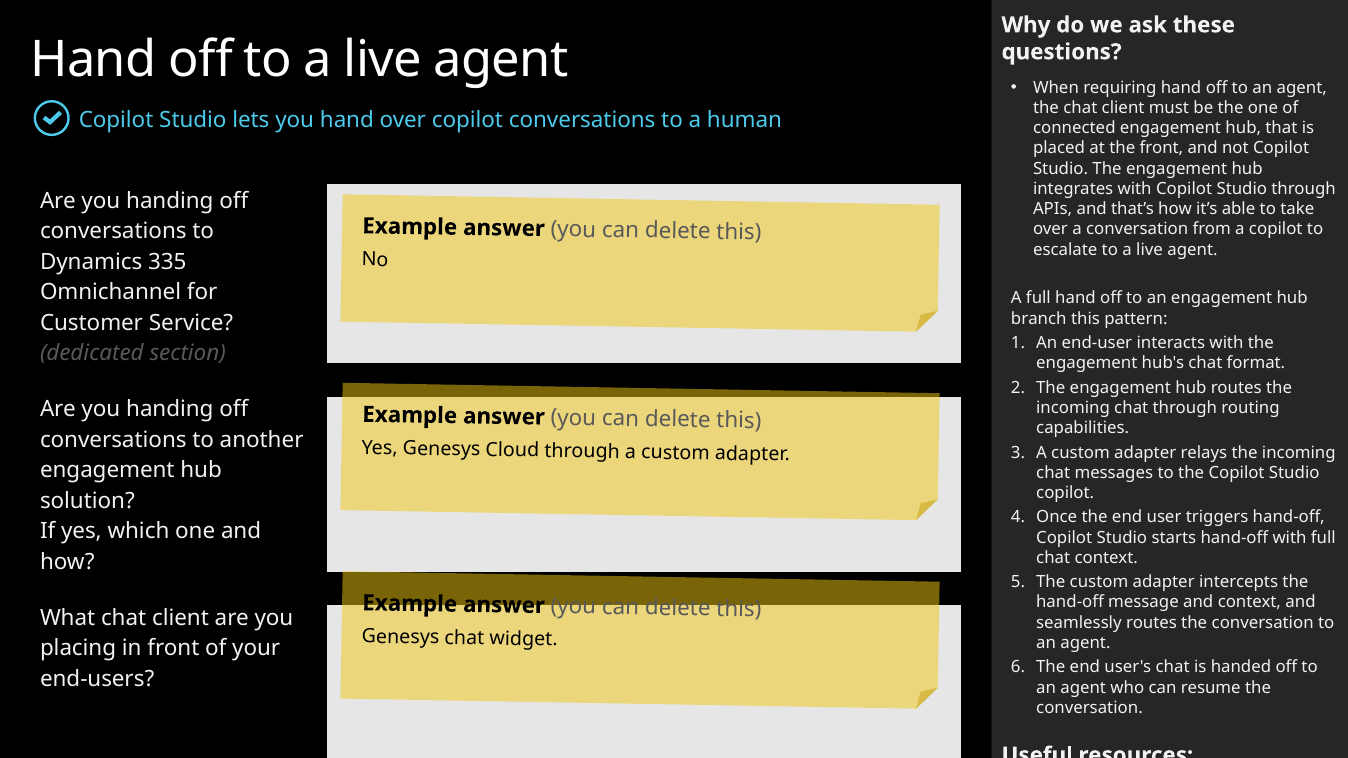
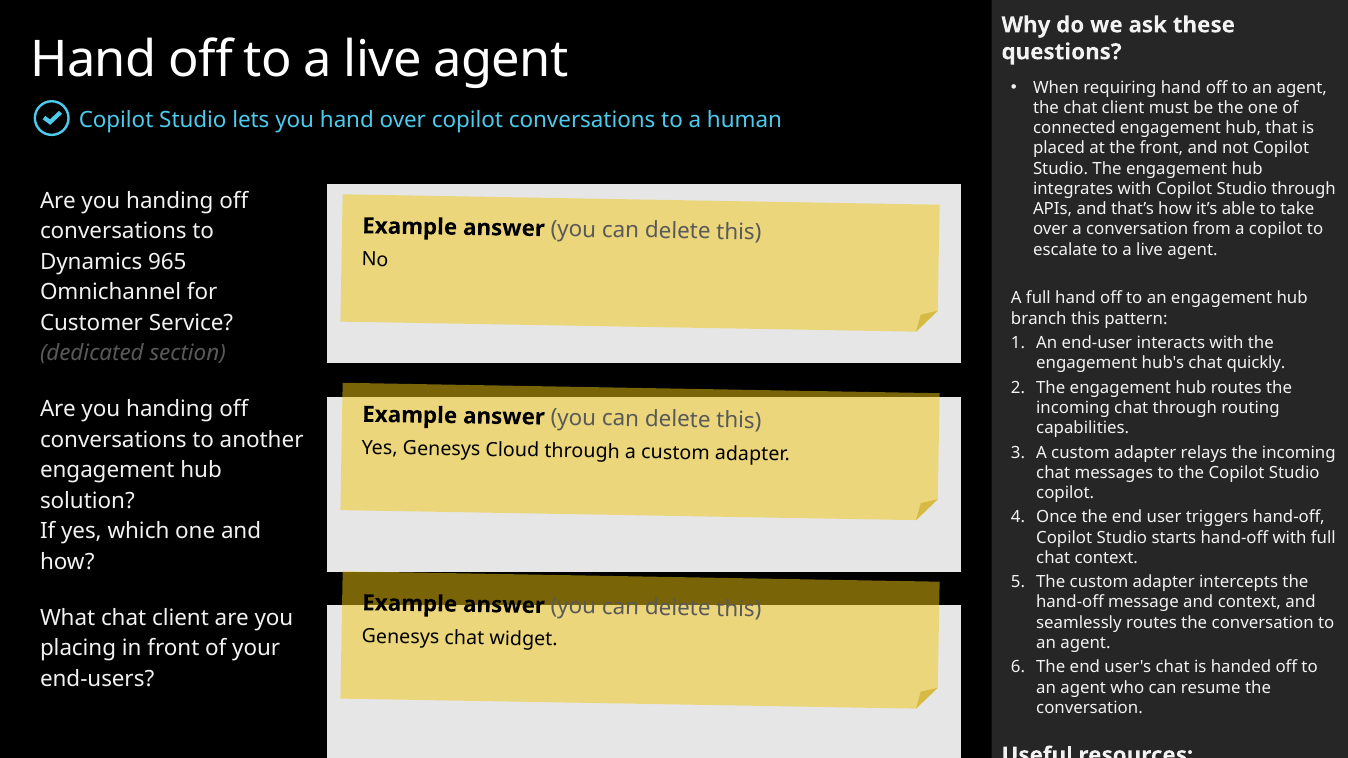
335: 335 -> 965
format: format -> quickly
